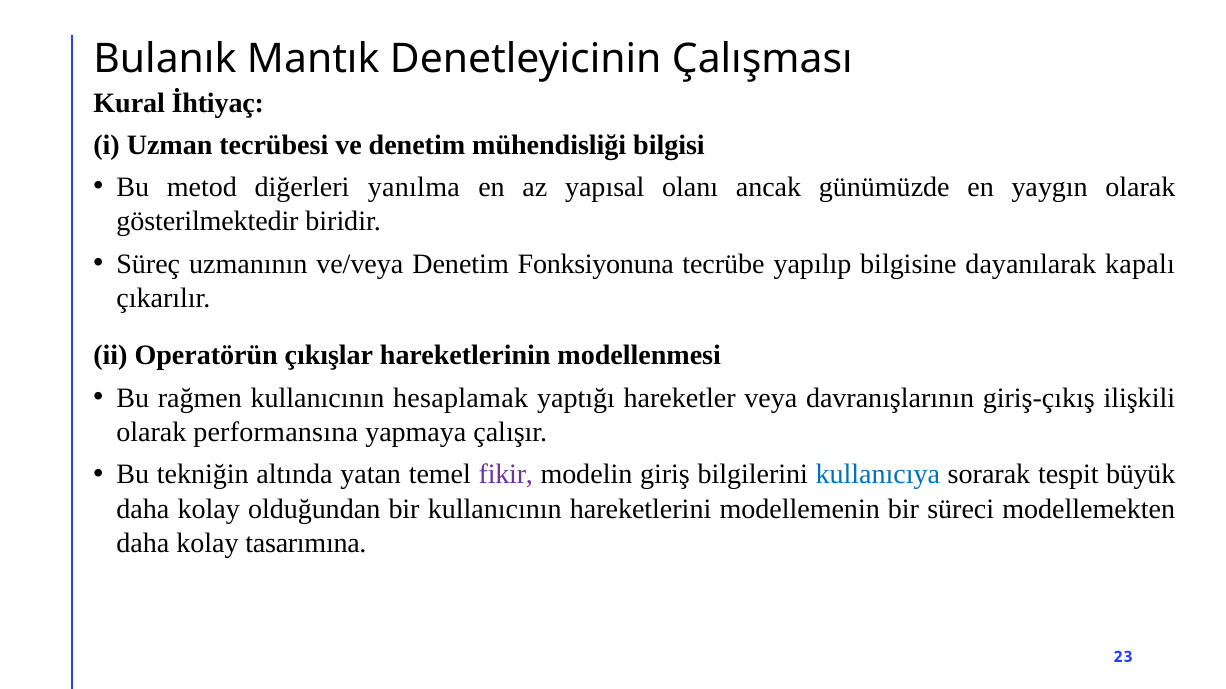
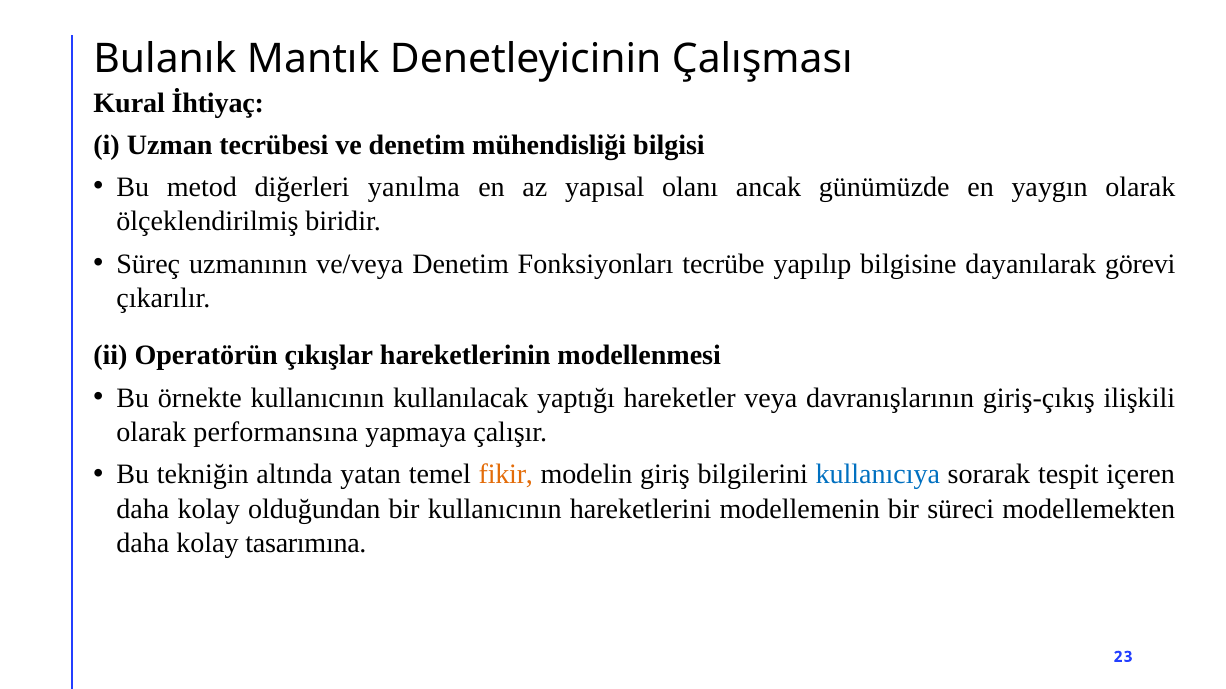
gösterilmektedir: gösterilmektedir -> ölçeklendirilmiş
Fonksiyonuna: Fonksiyonuna -> Fonksiyonları
kapalı: kapalı -> görevi
rağmen: rağmen -> örnekte
hesaplamak: hesaplamak -> kullanılacak
fikir colour: purple -> orange
büyük: büyük -> içeren
